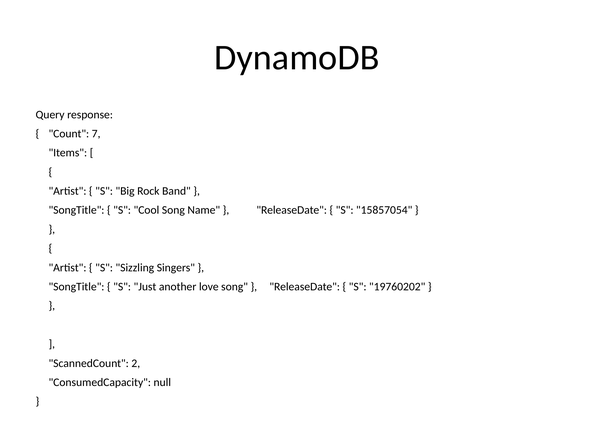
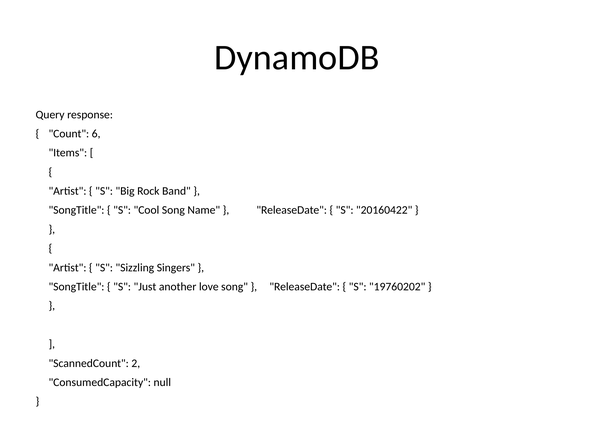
7: 7 -> 6
15857054: 15857054 -> 20160422
